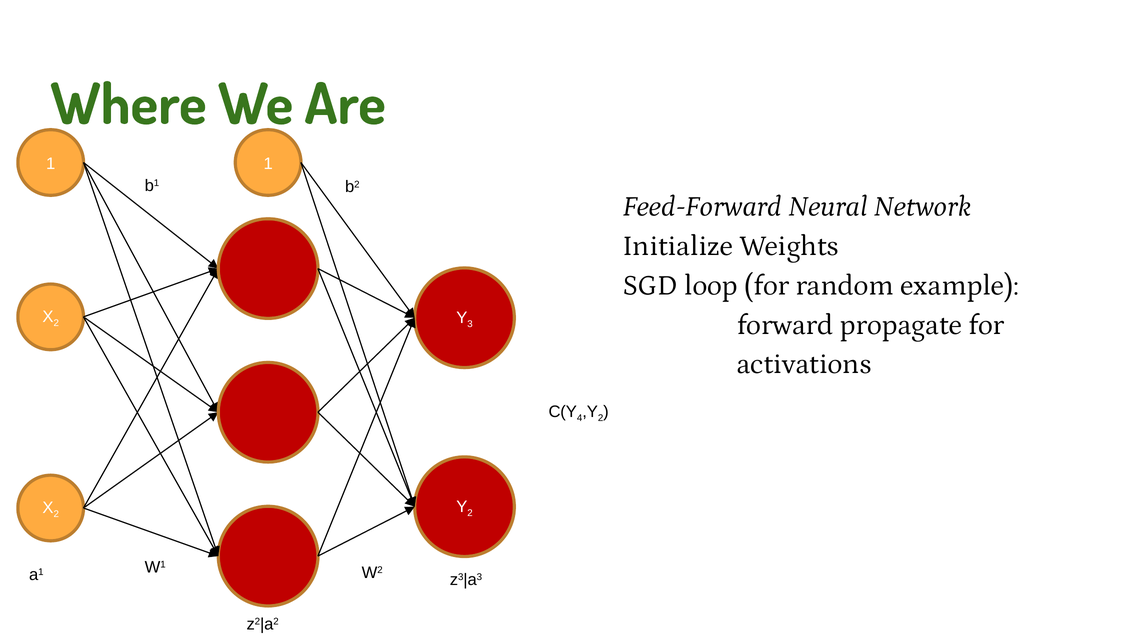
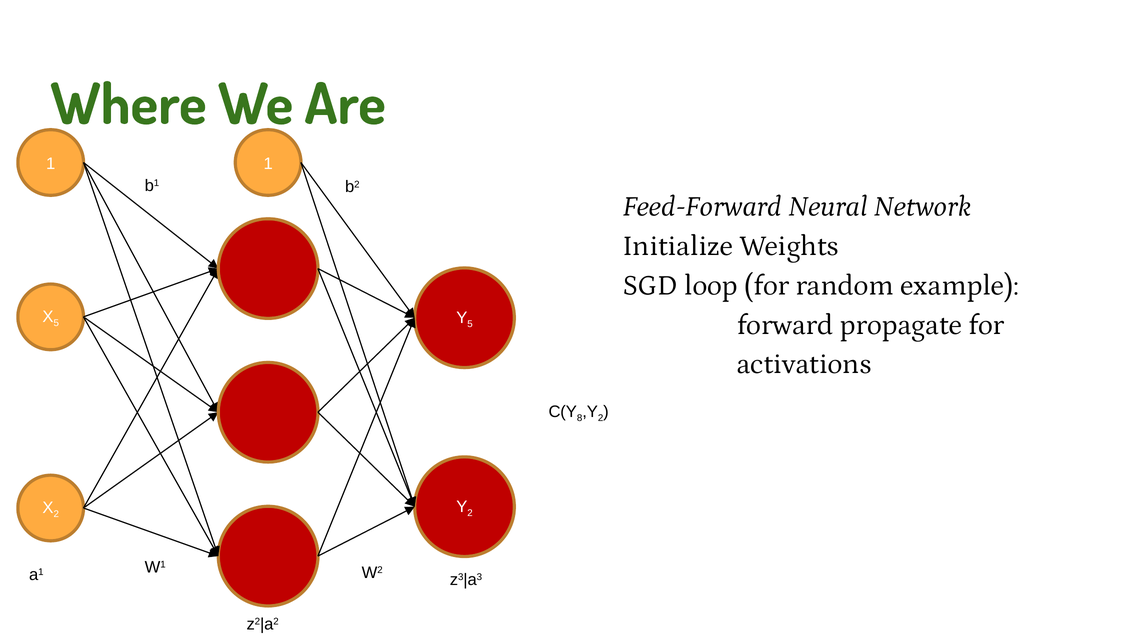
2 at (56, 323): 2 -> 5
3 at (470, 324): 3 -> 5
4: 4 -> 8
